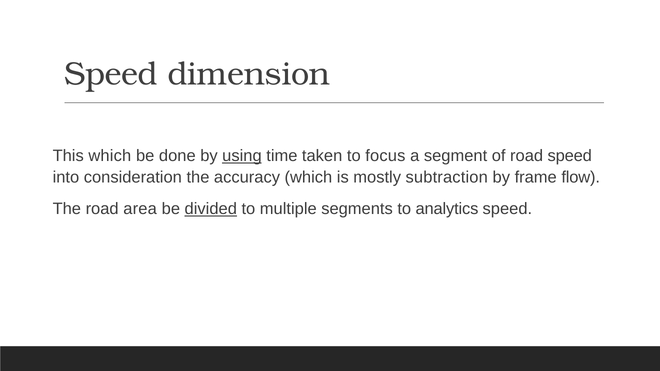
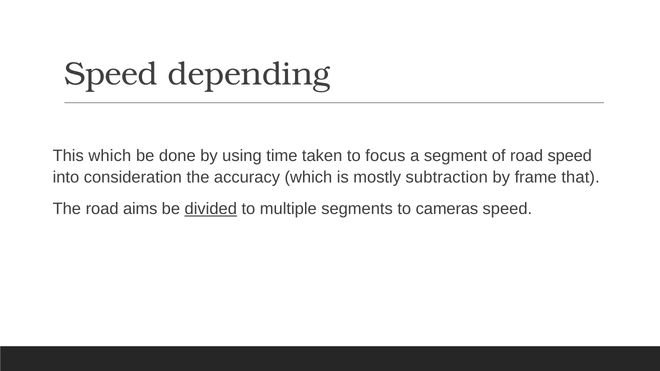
dimension: dimension -> depending
using underline: present -> none
flow: flow -> that
area: area -> aims
analytics: analytics -> cameras
